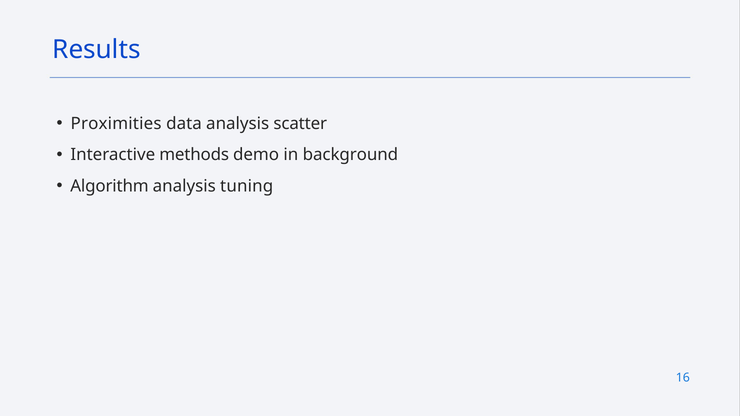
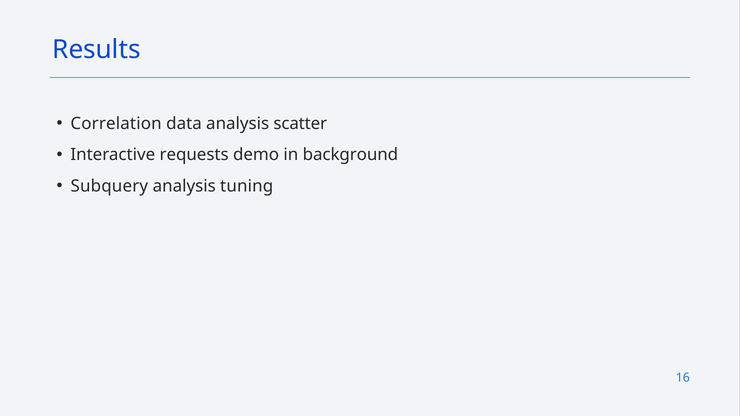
Proximities: Proximities -> Correlation
methods: methods -> requests
Algorithm: Algorithm -> Subquery
